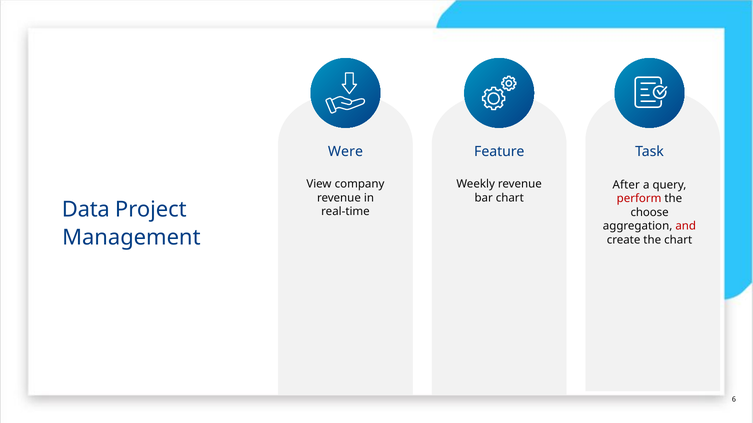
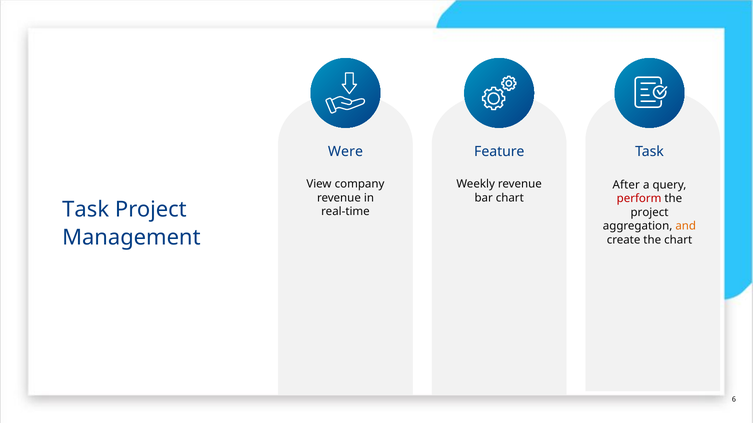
Data at (86, 210): Data -> Task
choose at (650, 213): choose -> project
and colour: red -> orange
